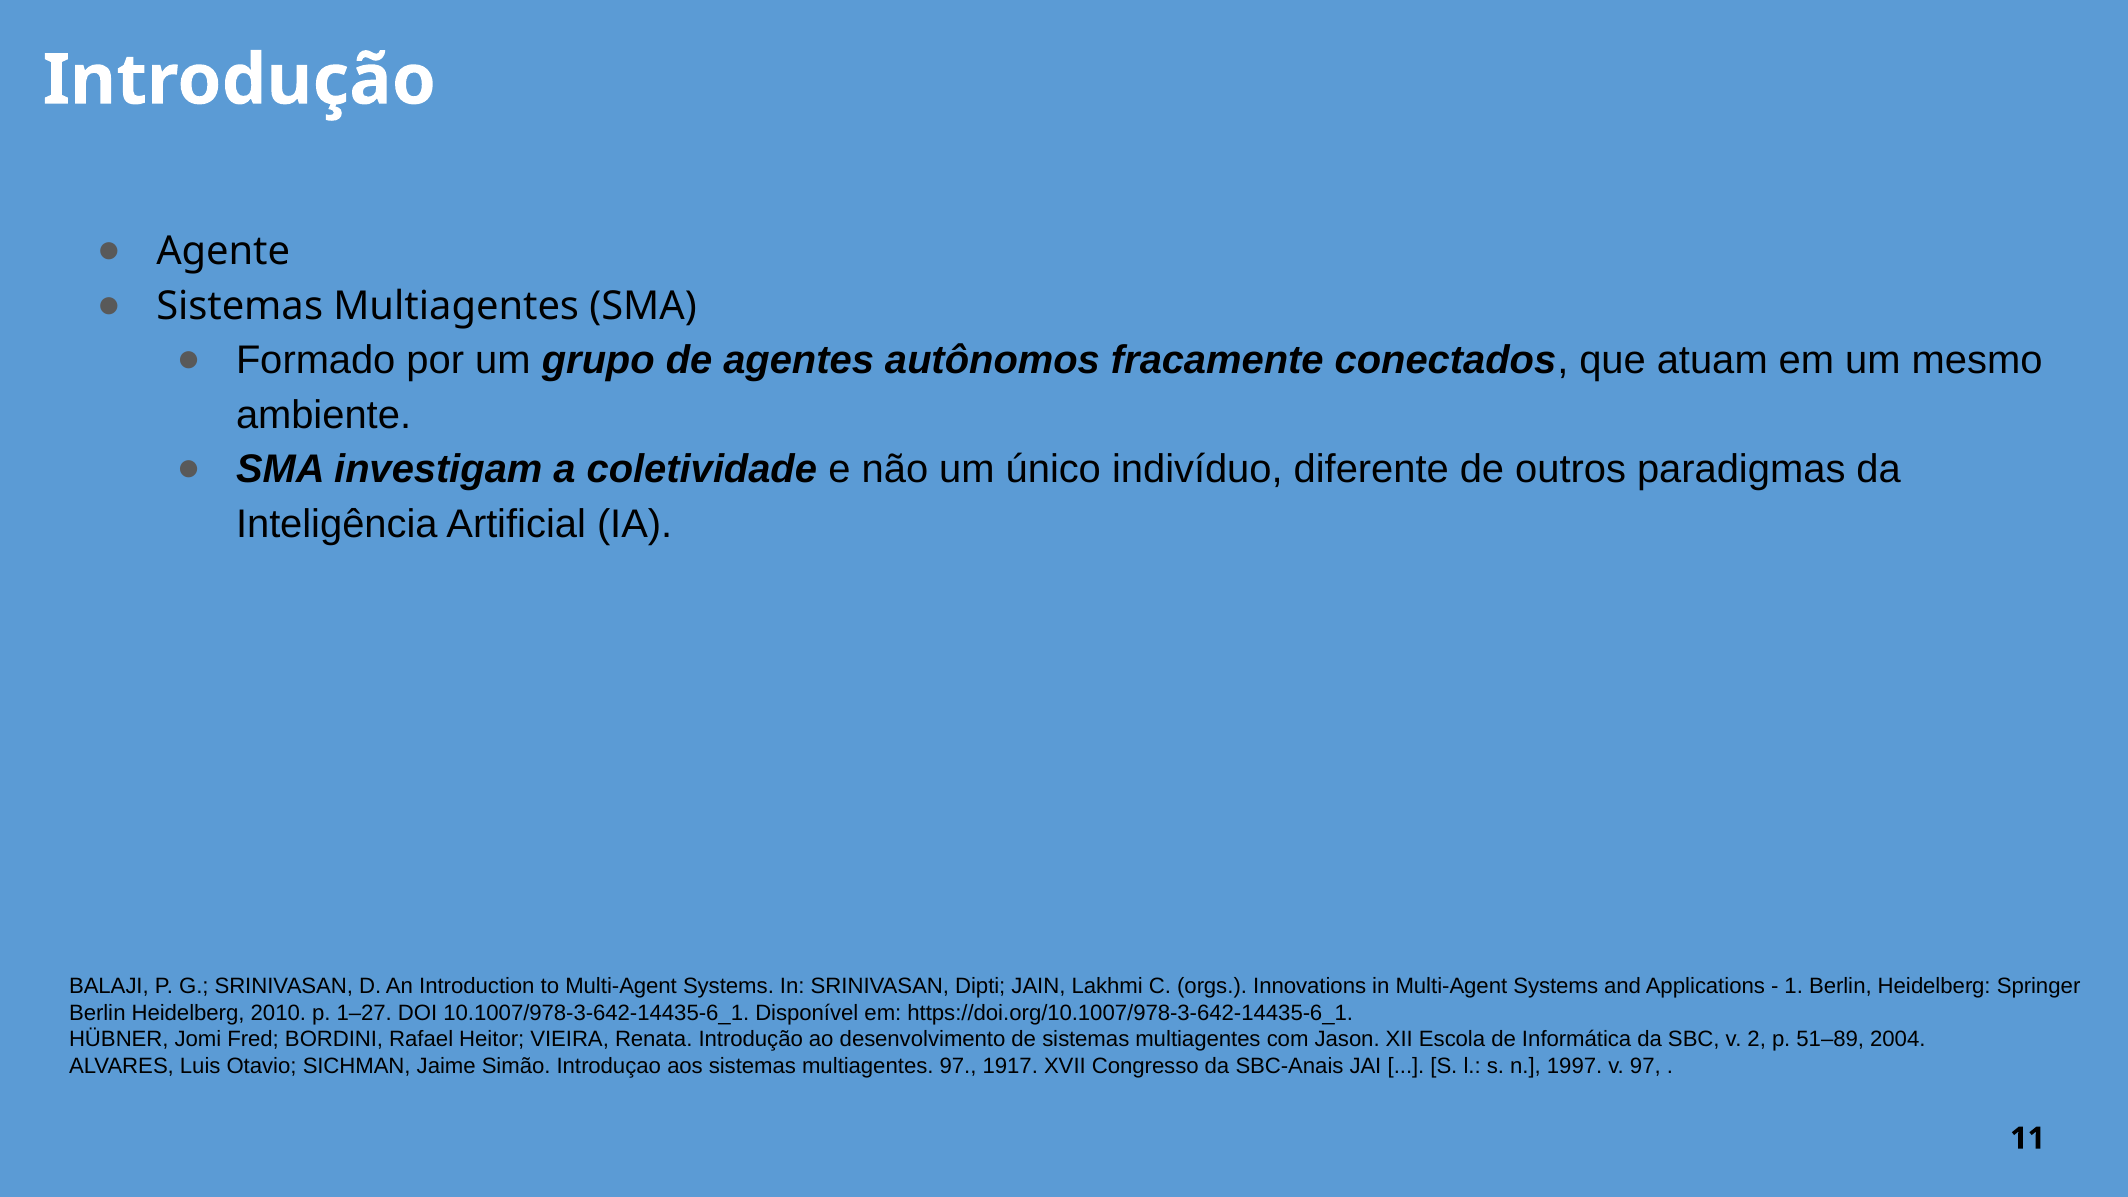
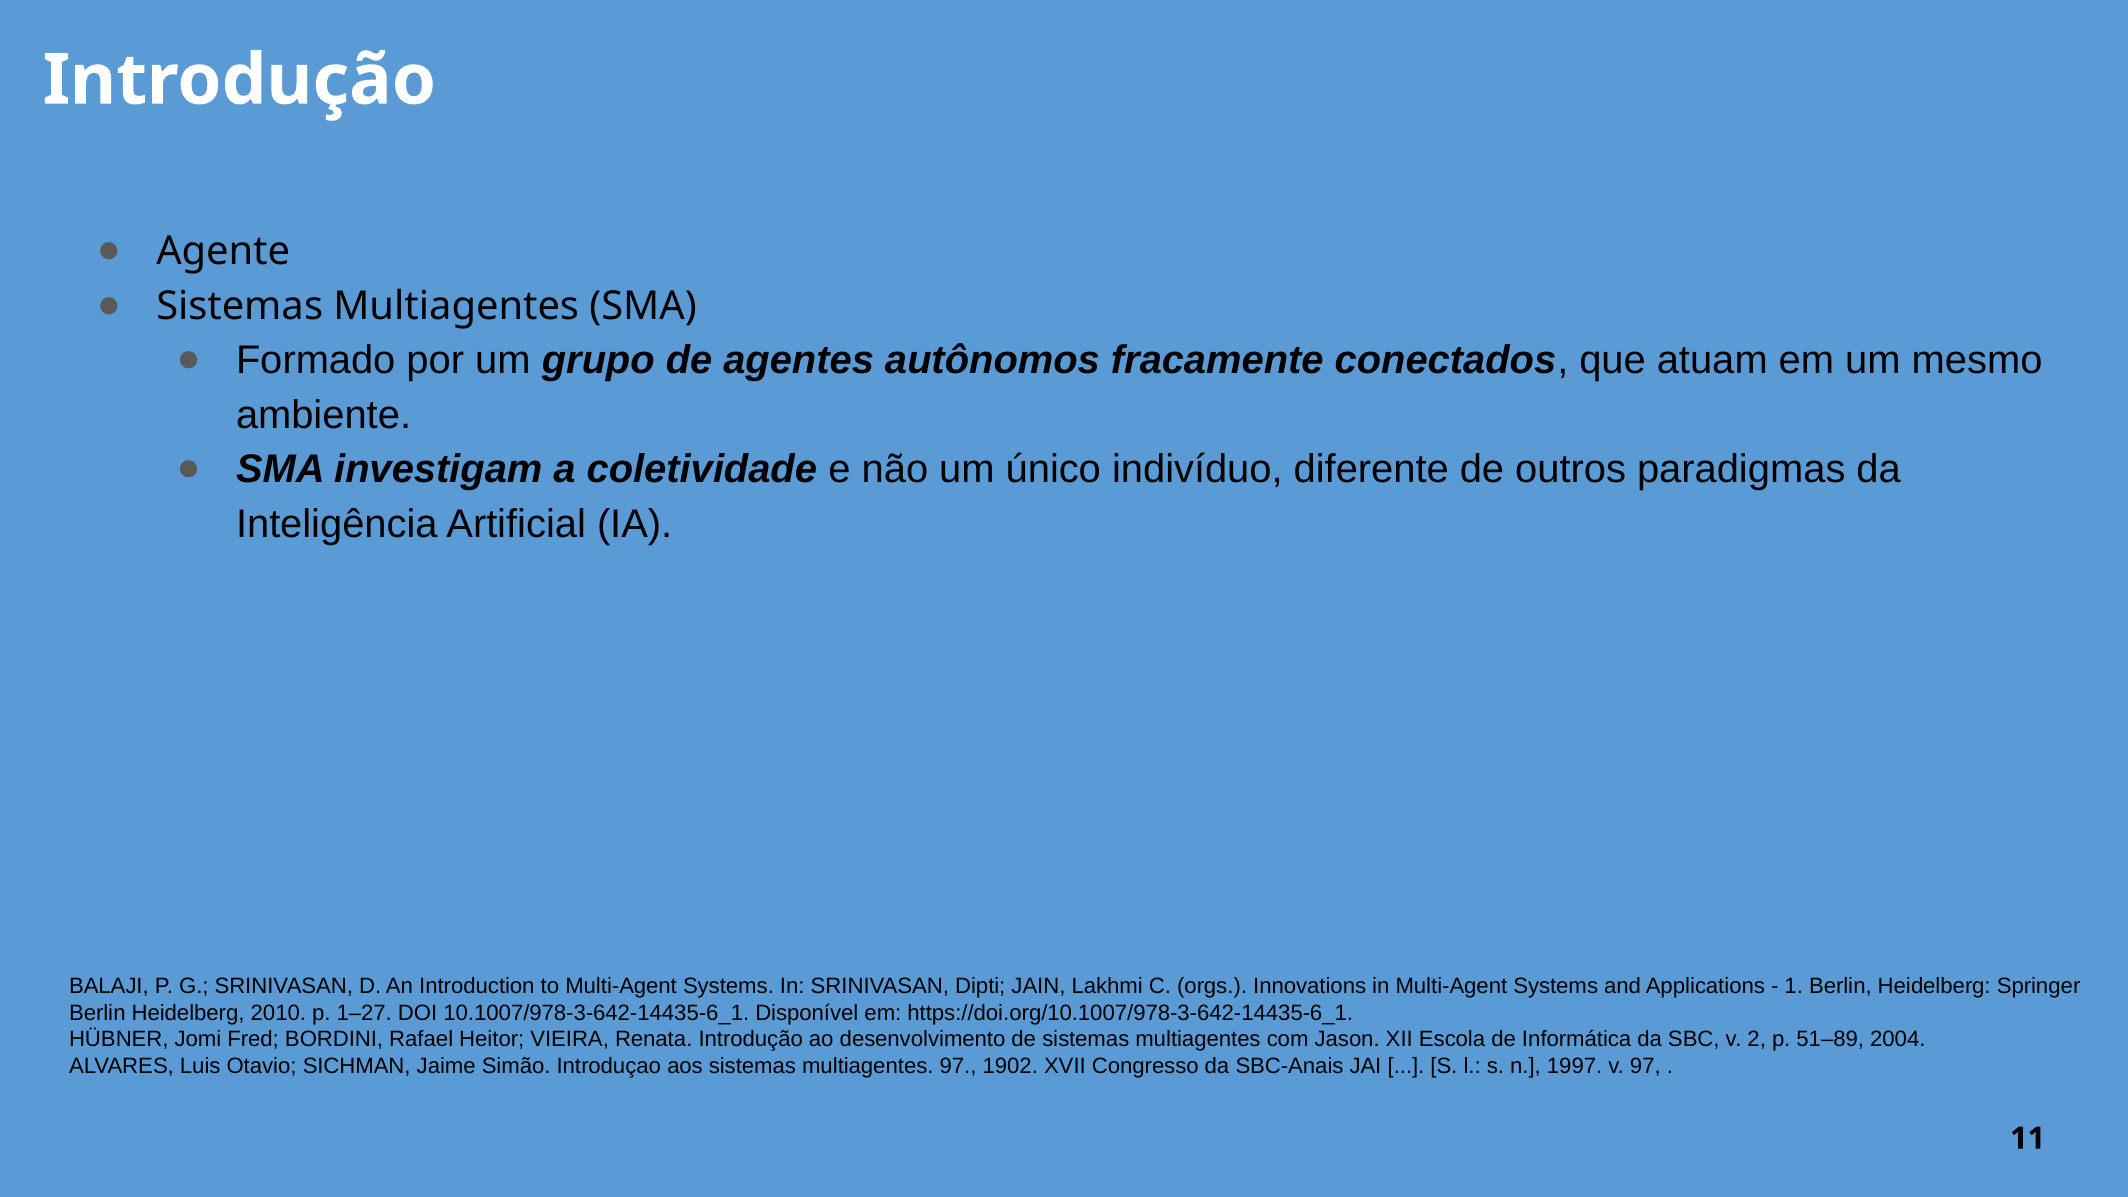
1917: 1917 -> 1902
